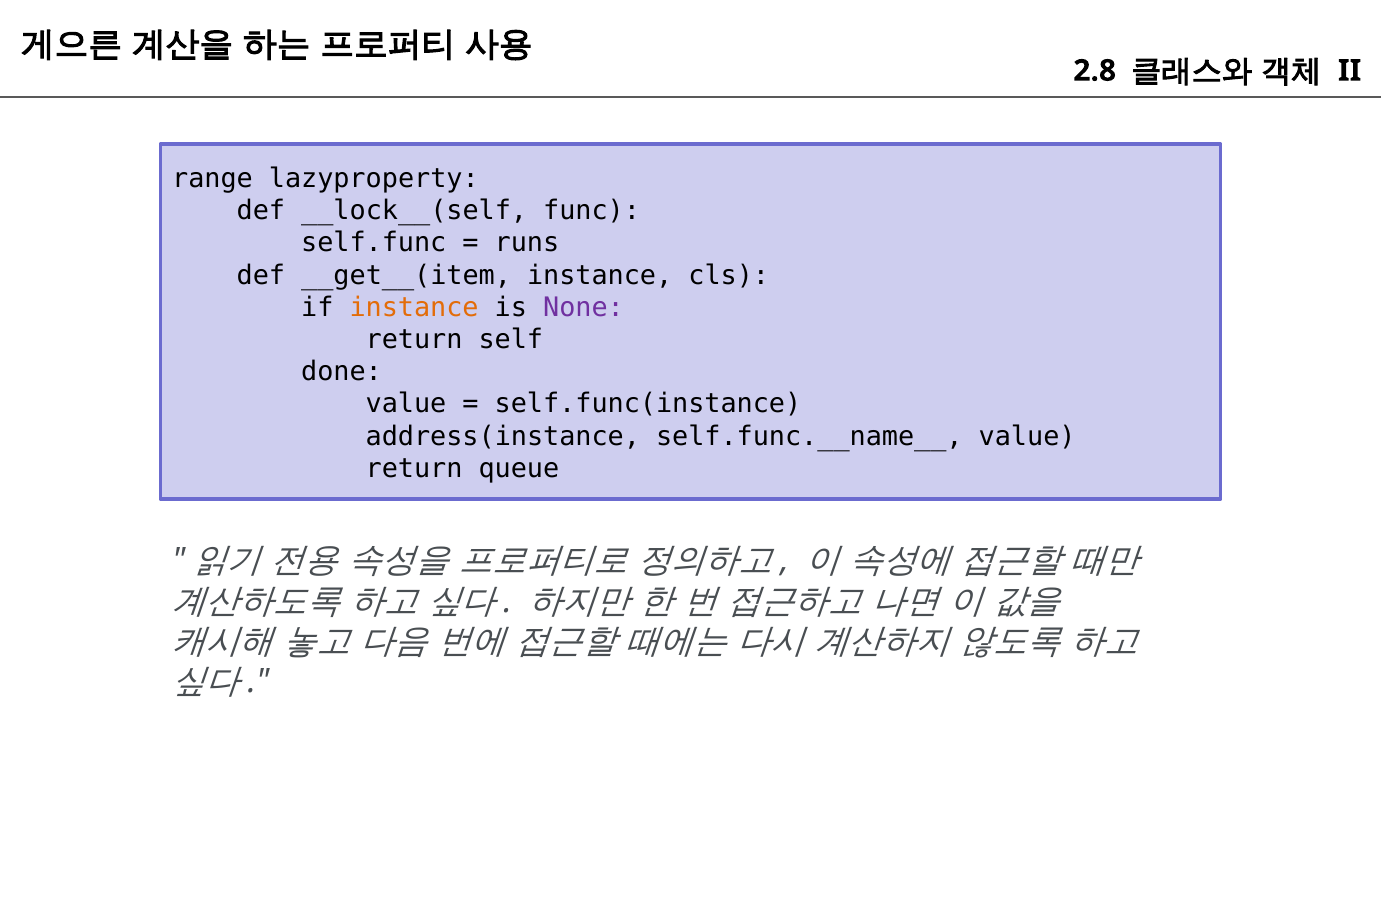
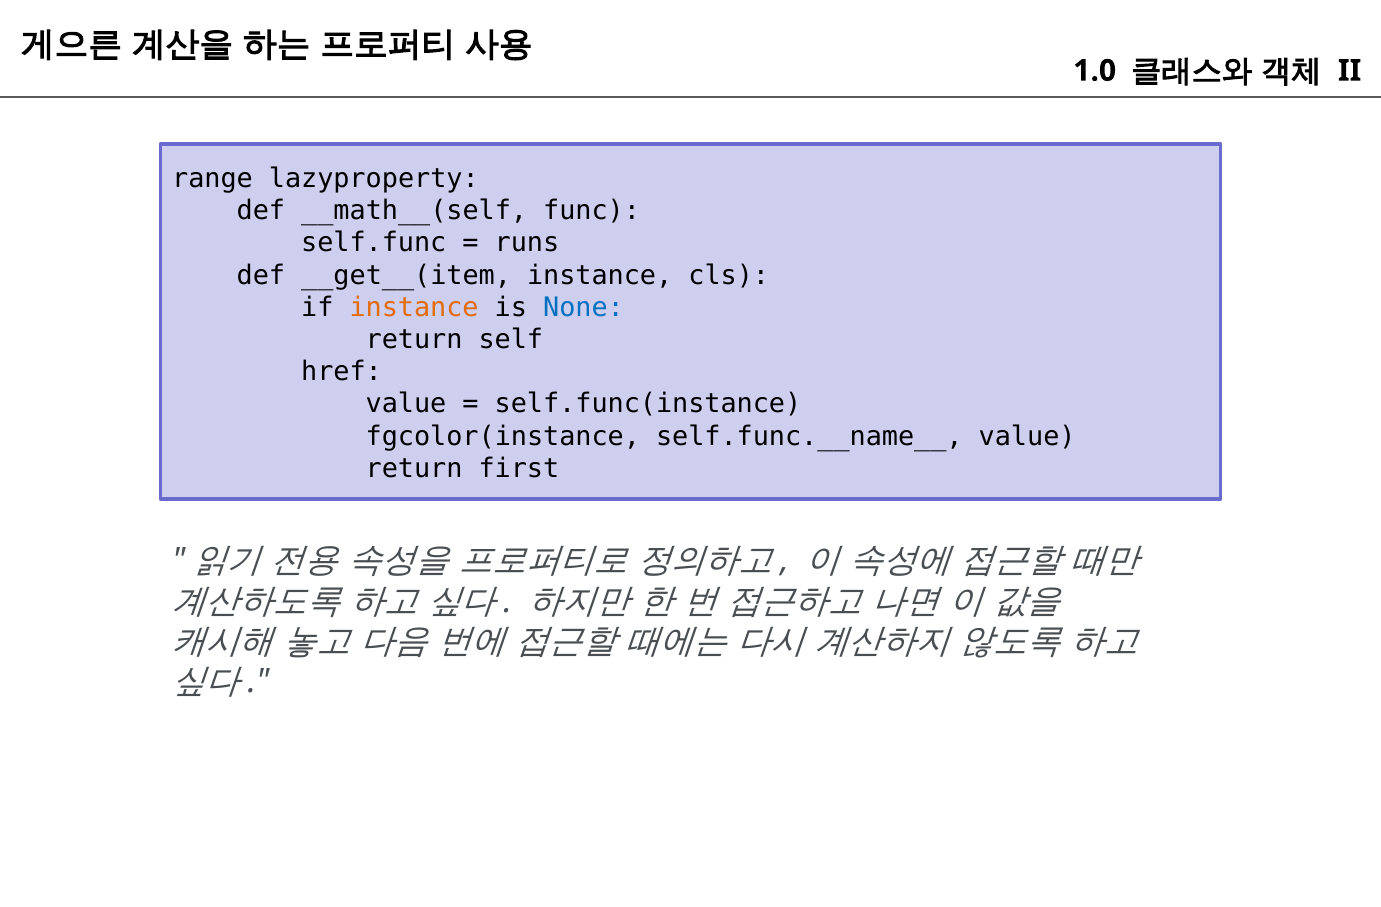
2.8: 2.8 -> 1.0
__lock__(self: __lock__(self -> __math__(self
None colour: purple -> blue
done: done -> href
address(instance: address(instance -> fgcolor(instance
queue: queue -> first
